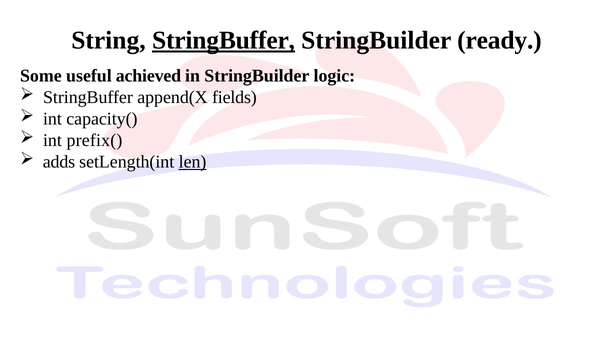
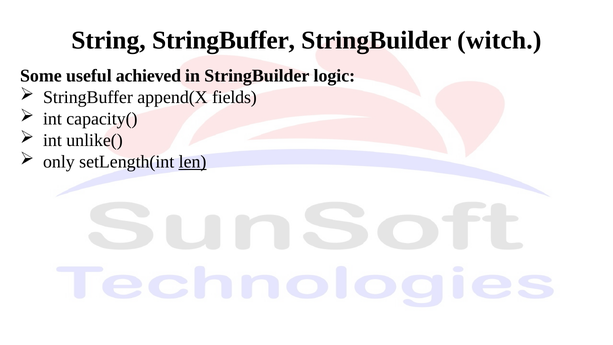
StringBuffer at (224, 40) underline: present -> none
ready: ready -> witch
prefix(: prefix( -> unlike(
adds: adds -> only
